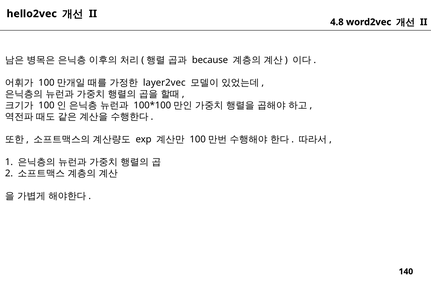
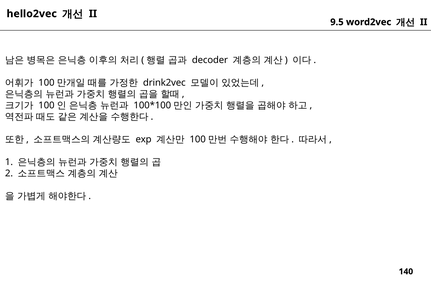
4.8: 4.8 -> 9.5
because: because -> decoder
layer2vec: layer2vec -> drink2vec
